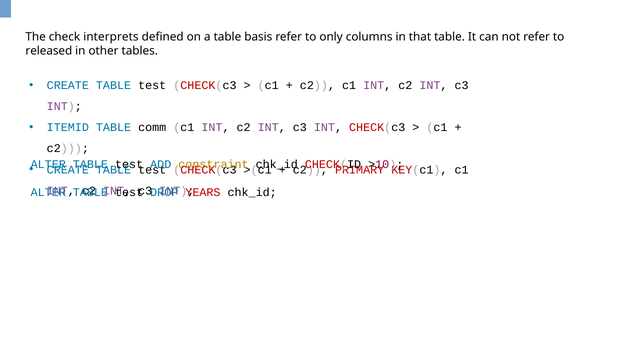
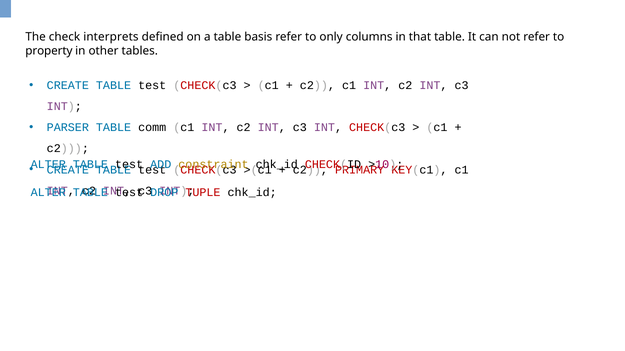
released: released -> property
ITEMID: ITEMID -> PARSER
YEARS: YEARS -> TUPLE
